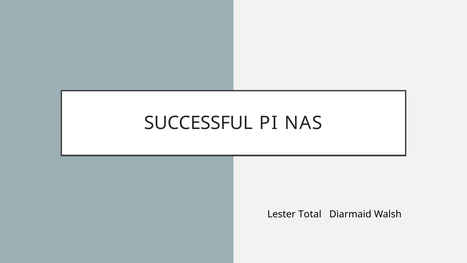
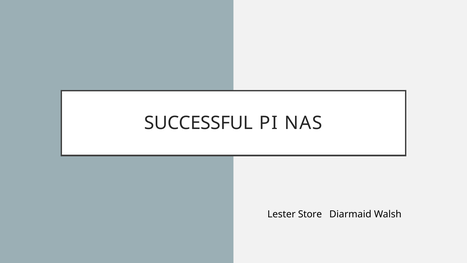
Total: Total -> Store
